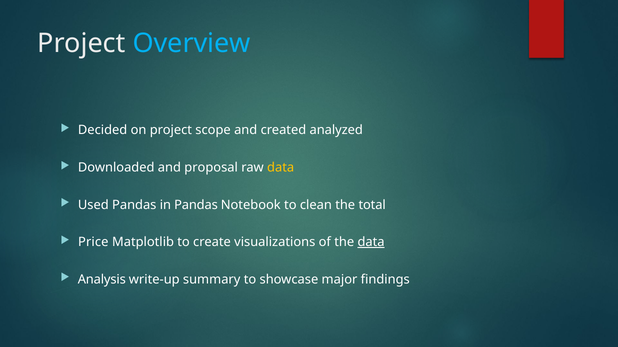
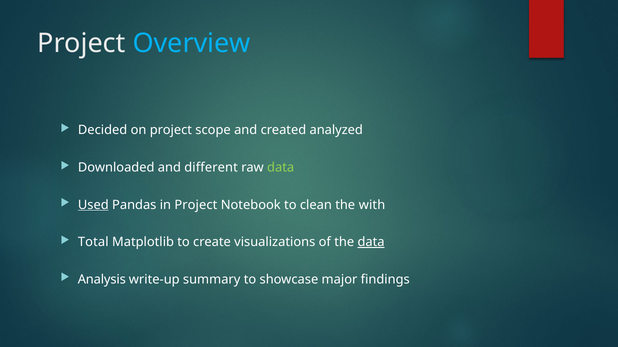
proposal: proposal -> different
data at (281, 168) colour: yellow -> light green
Used underline: none -> present
in Pandas: Pandas -> Project
total: total -> with
Price: Price -> Total
